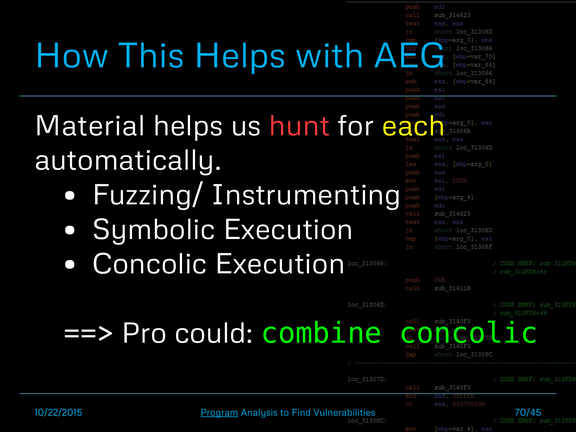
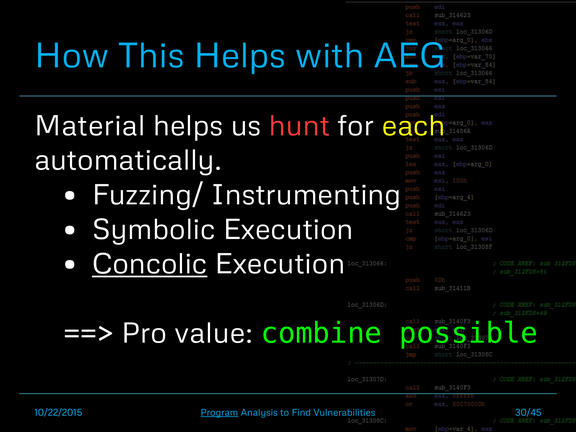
Concolic at (150, 264) underline: none -> present
could: could -> value
combine concolic: concolic -> possible
70/45: 70/45 -> 30/45
